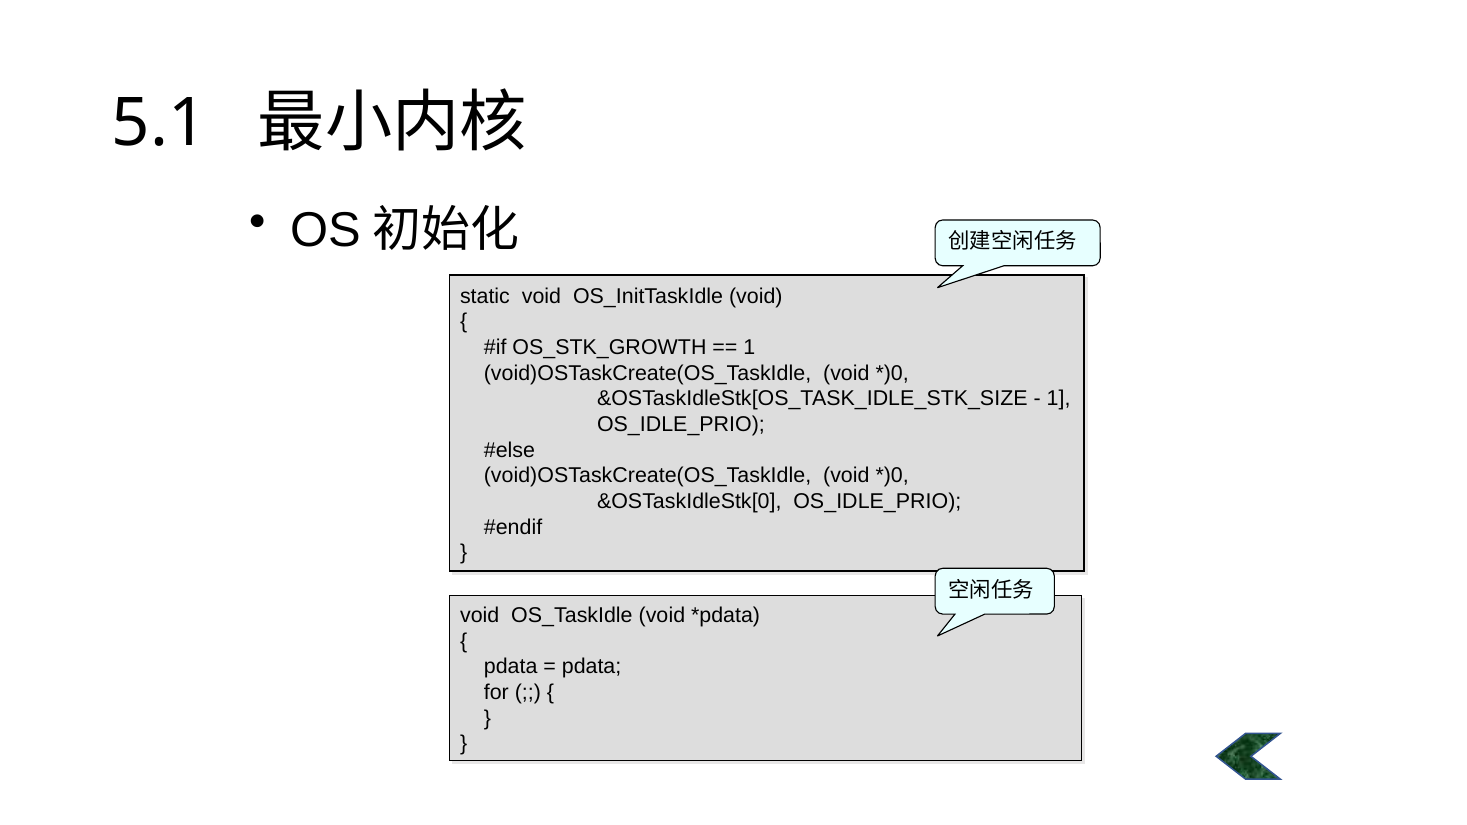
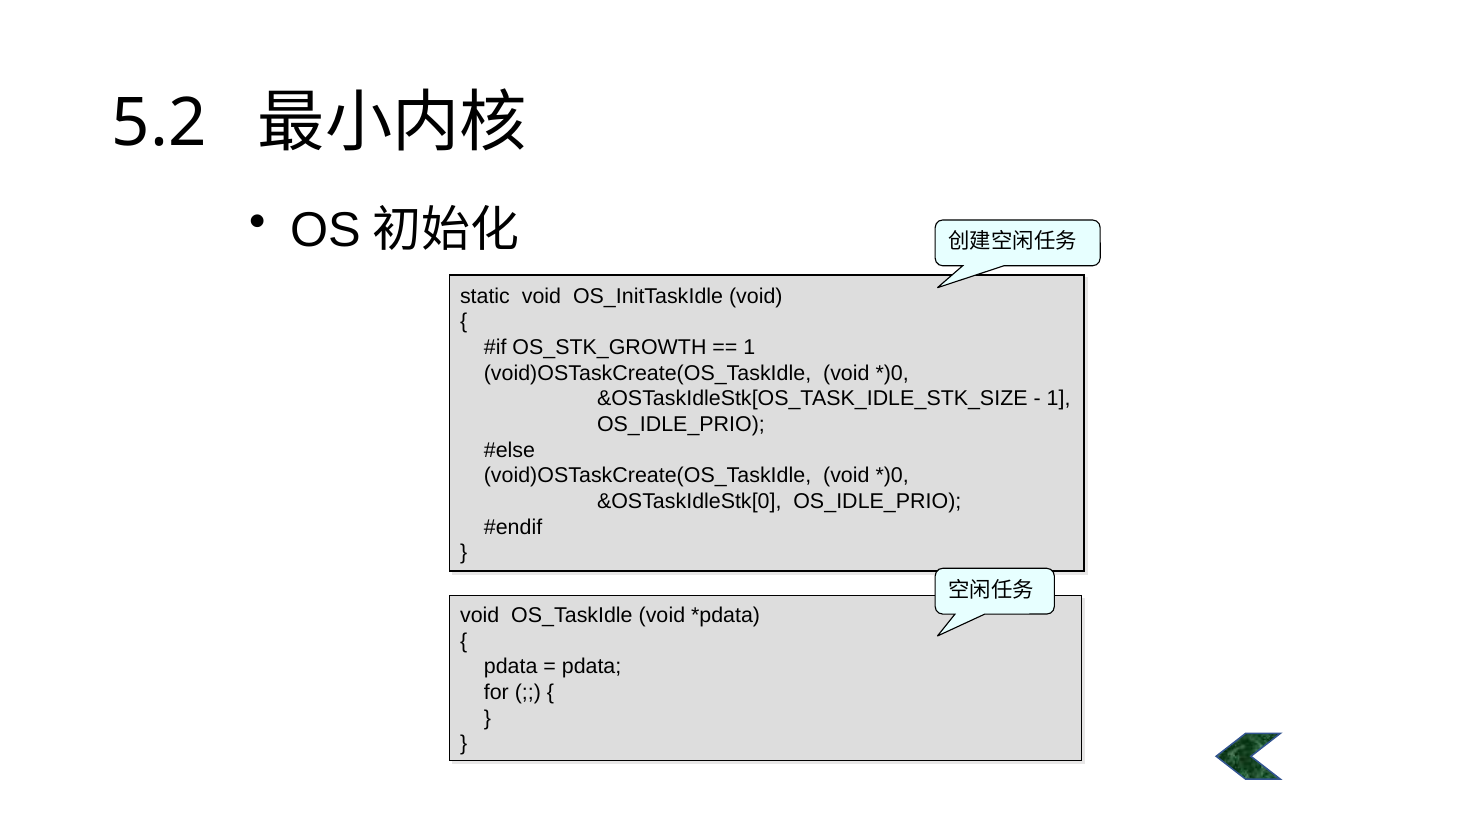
5.1: 5.1 -> 5.2
